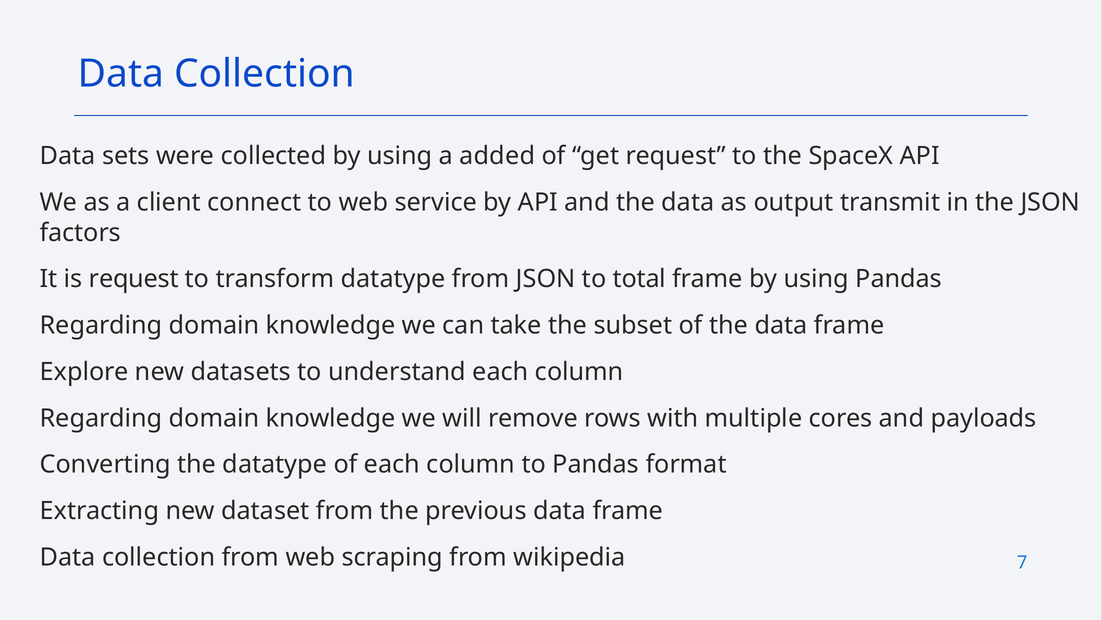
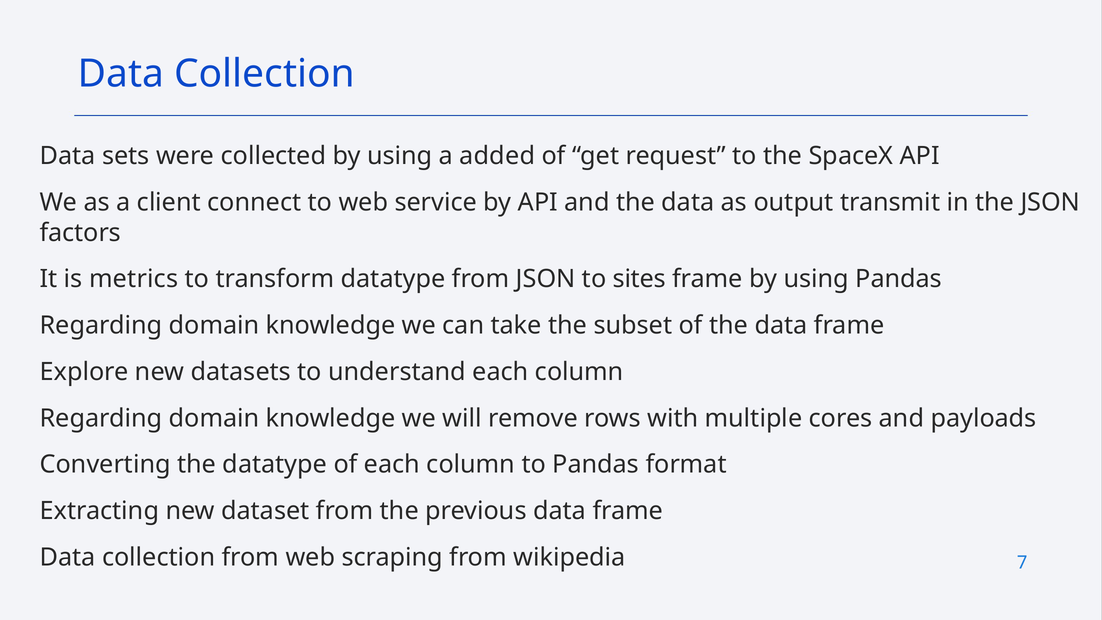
is request: request -> metrics
total: total -> sites
